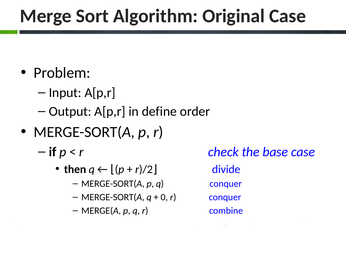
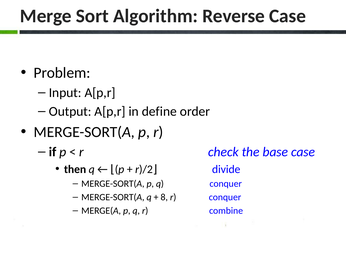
Original: Original -> Reverse
0: 0 -> 8
